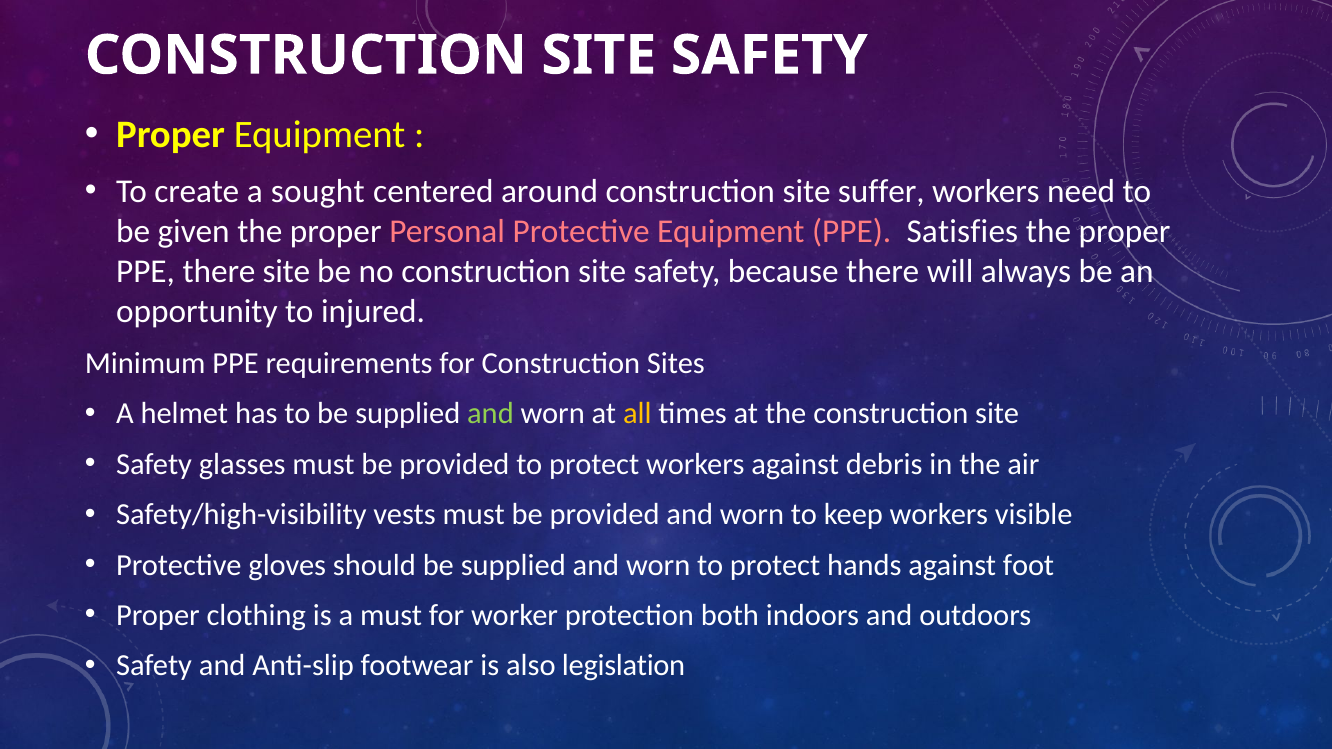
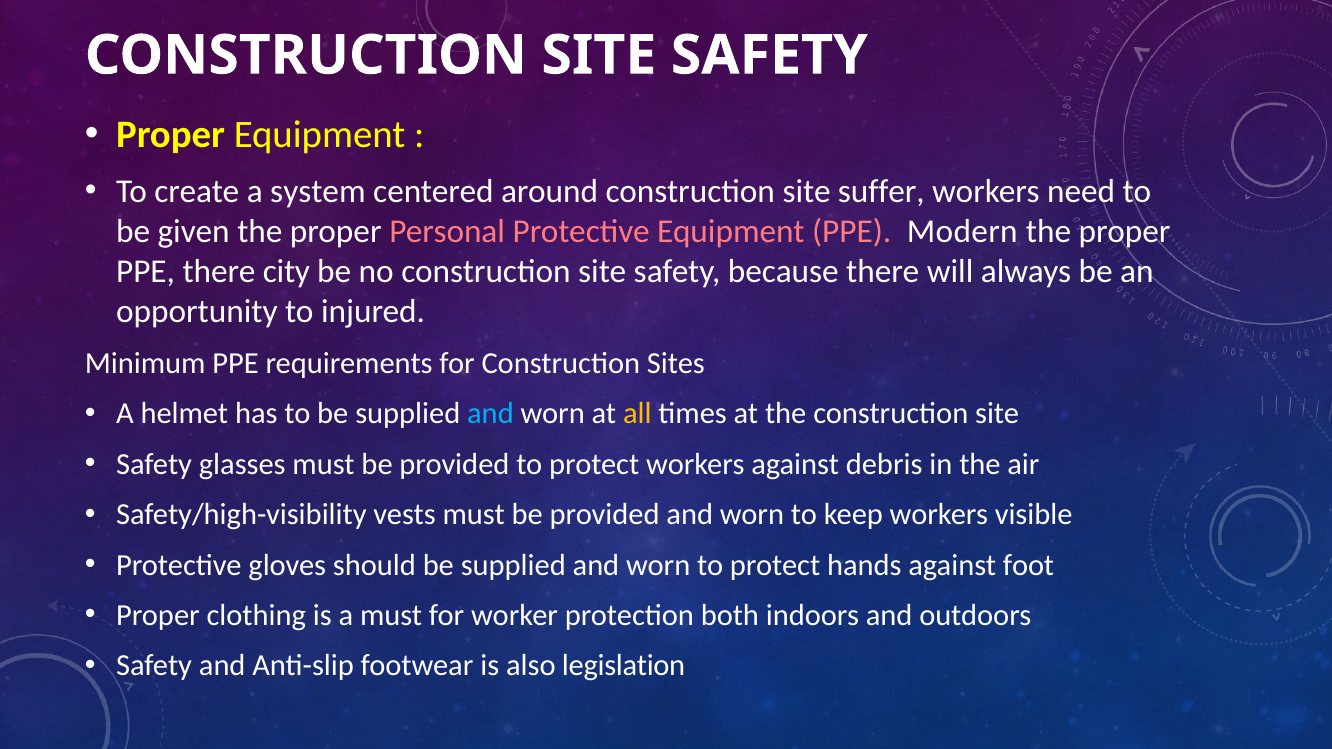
sought: sought -> system
Satisfies: Satisfies -> Modern
there site: site -> city
and at (490, 414) colour: light green -> light blue
